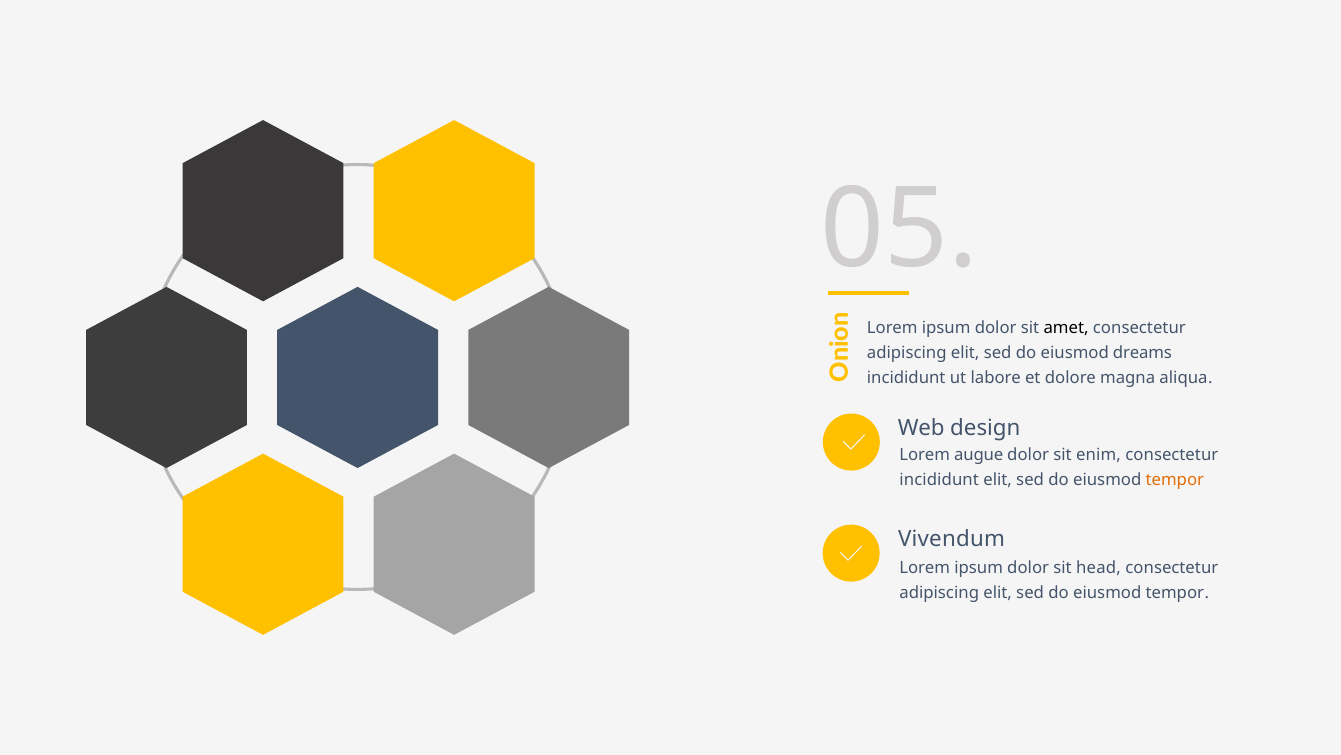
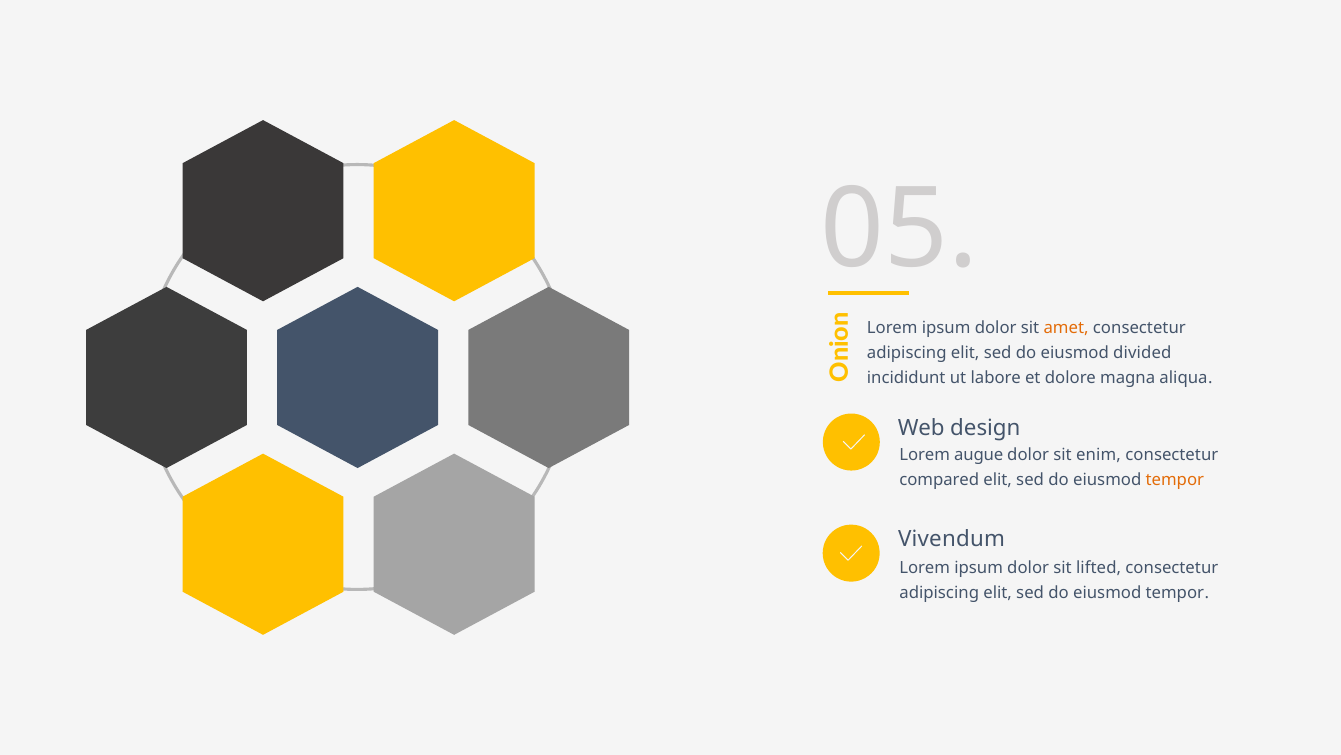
amet colour: black -> orange
dreams: dreams -> divided
incididunt at (939, 479): incididunt -> compared
head: head -> lifted
